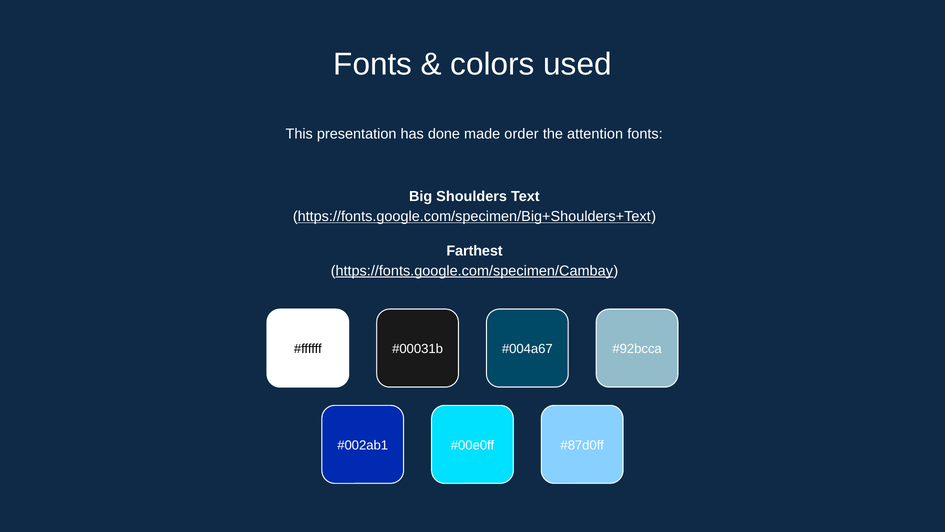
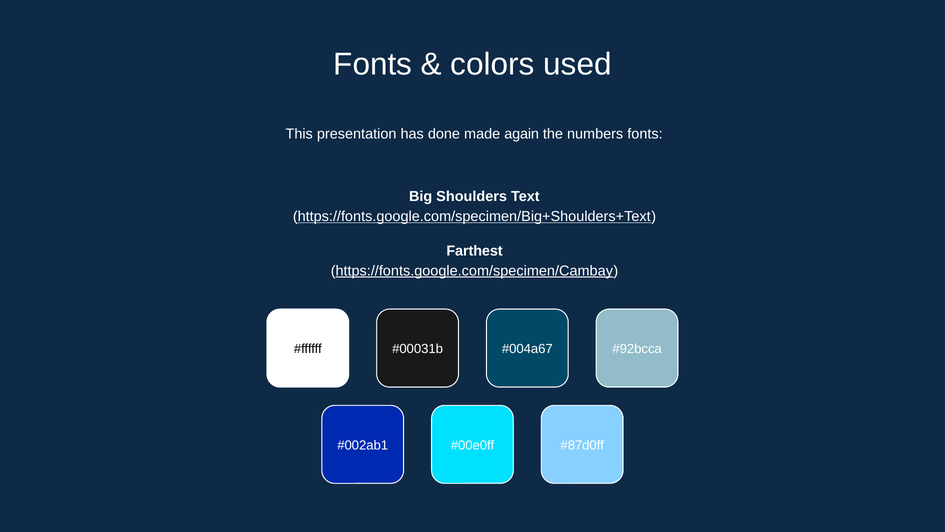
order: order -> again
attention: attention -> numbers
